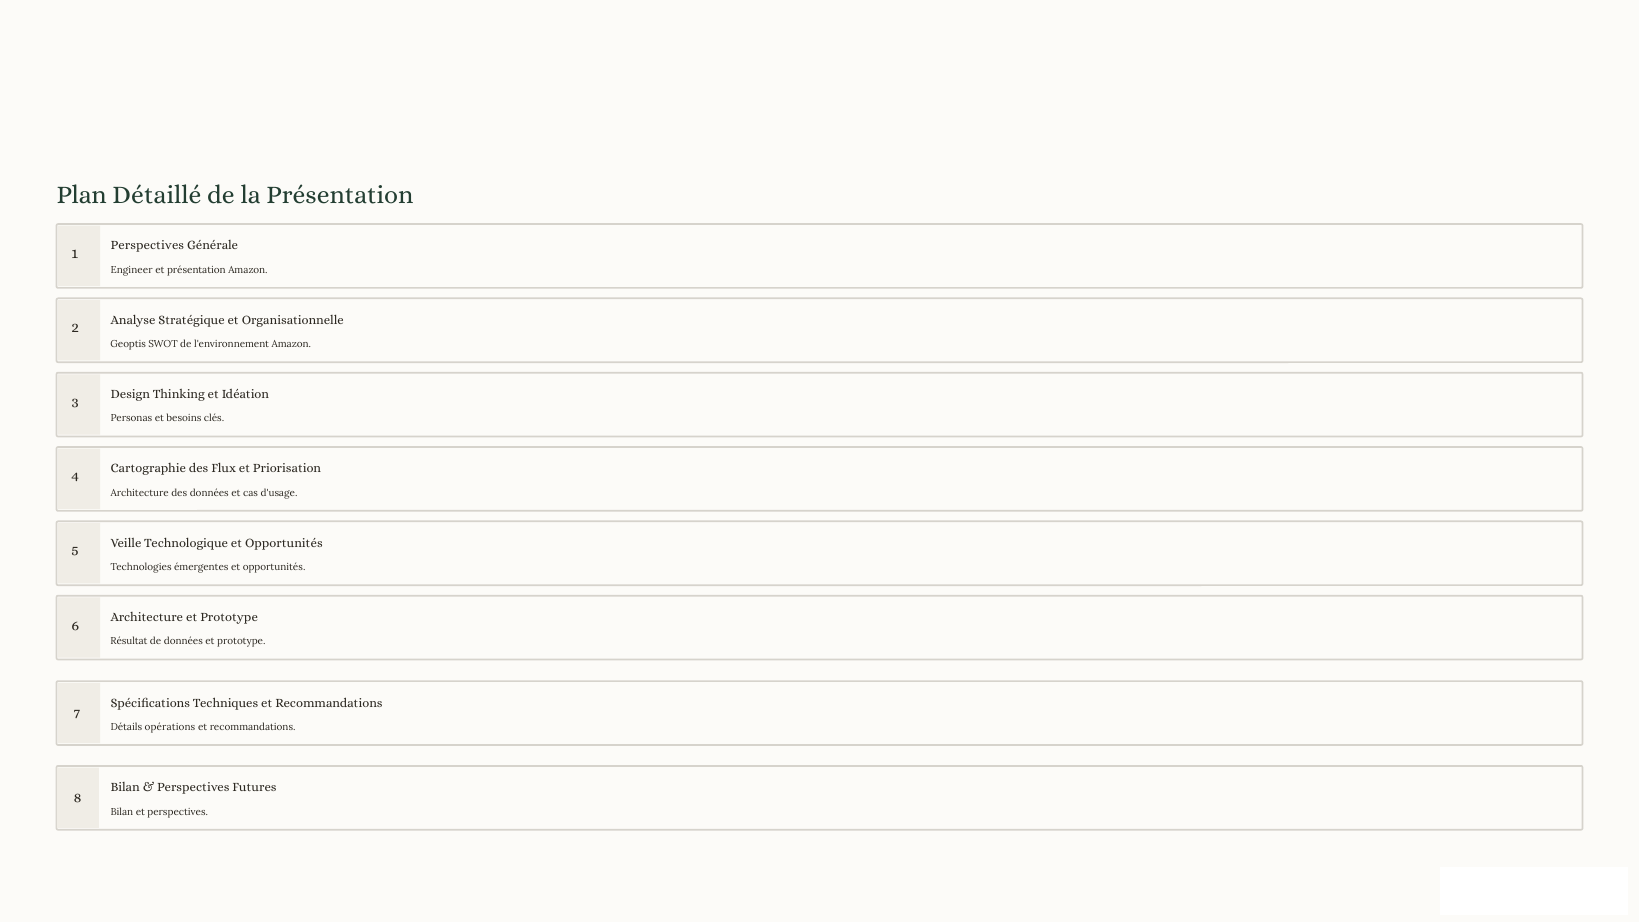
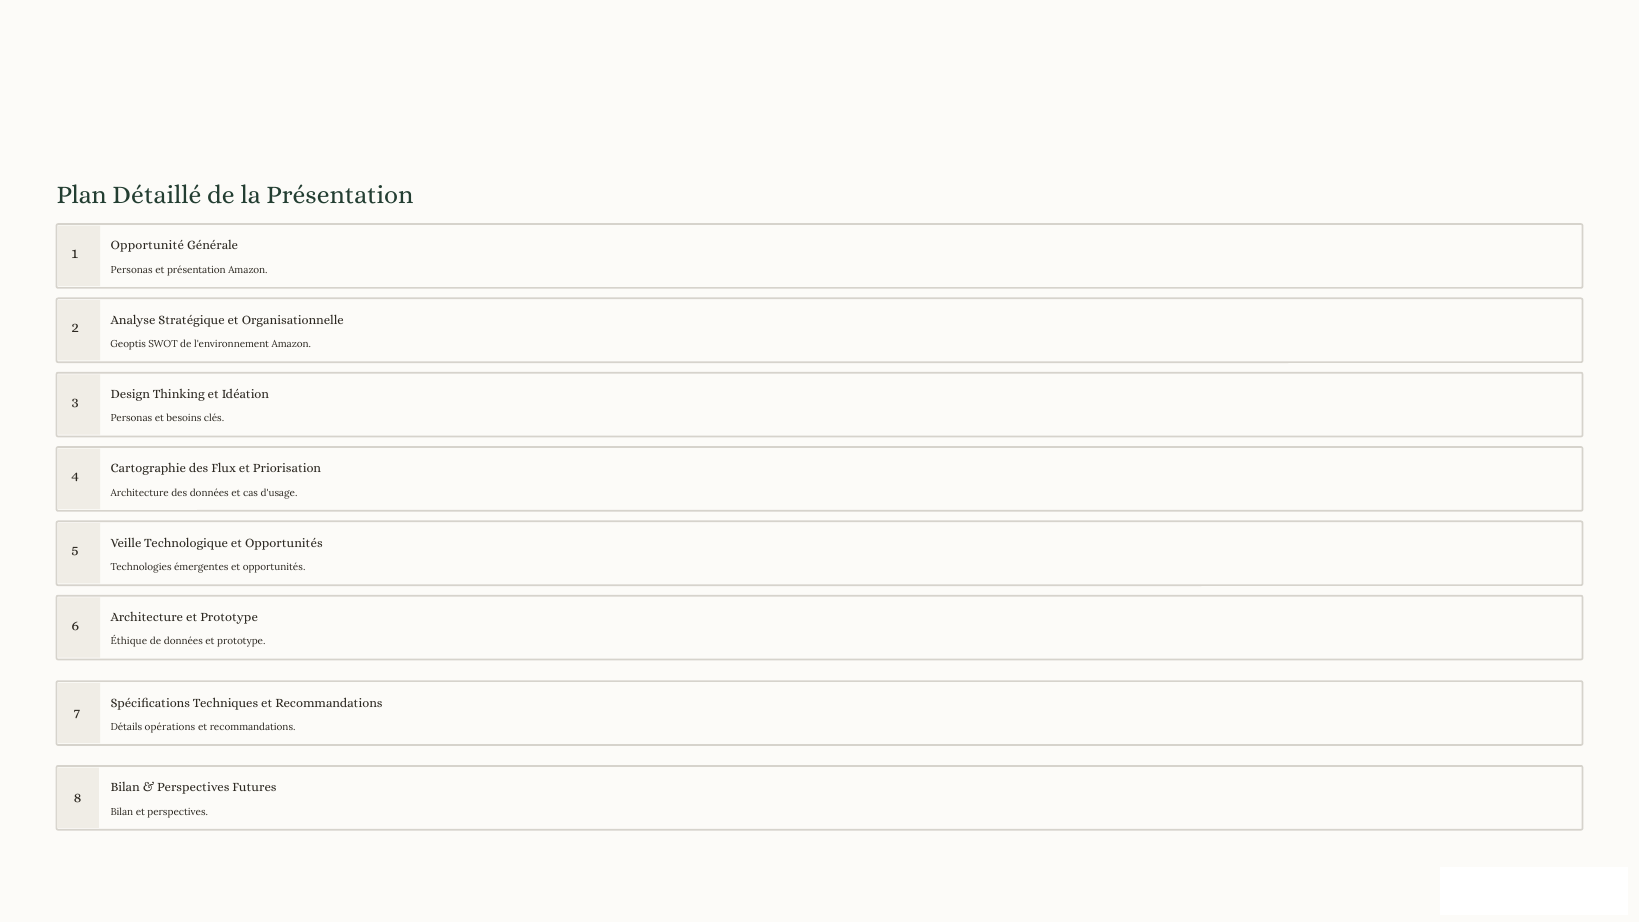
Perspectives at (147, 246): Perspectives -> Opportunité
Engineer at (132, 270): Engineer -> Personas
Résultat: Résultat -> Éthique
